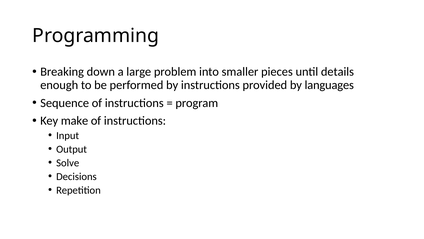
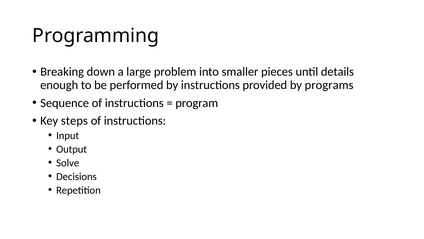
languages: languages -> programs
make: make -> steps
